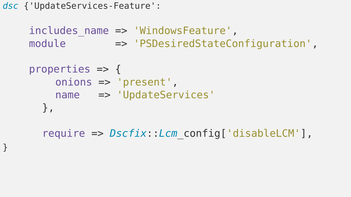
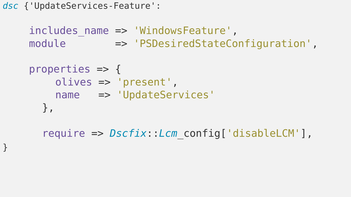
onions: onions -> olives
